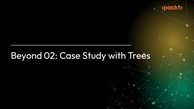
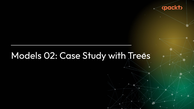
Beyond: Beyond -> Models
